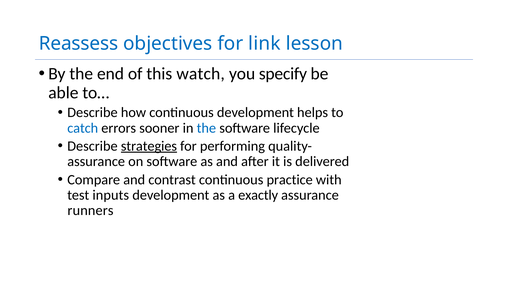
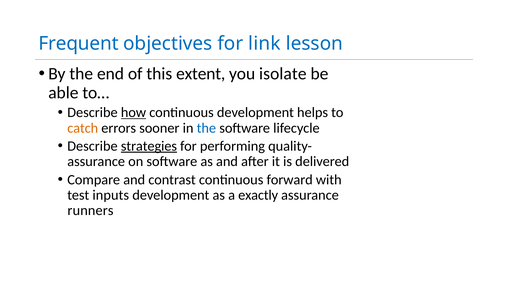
Reassess: Reassess -> Frequent
watch: watch -> extent
specify: specify -> isolate
how underline: none -> present
catch colour: blue -> orange
practice: practice -> forward
